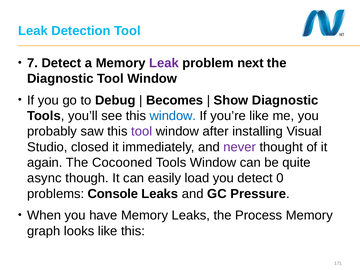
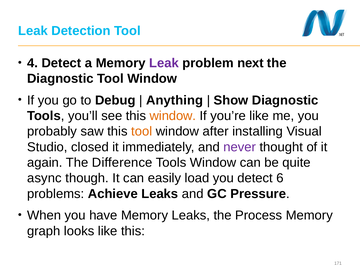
7: 7 -> 4
Becomes: Becomes -> Anything
window at (173, 116) colour: blue -> orange
tool at (142, 131) colour: purple -> orange
Cocooned: Cocooned -> Difference
0: 0 -> 6
Console: Console -> Achieve
